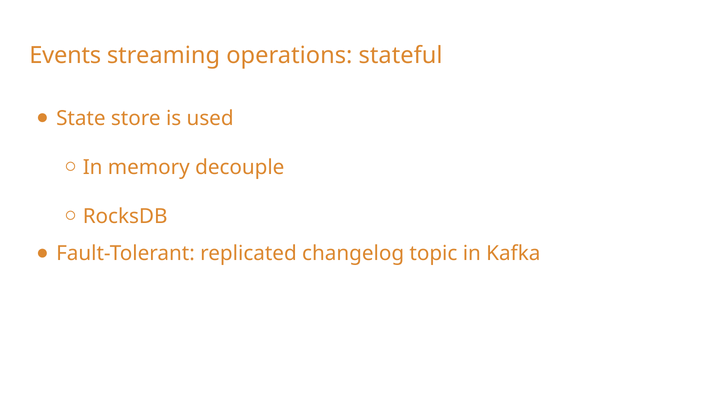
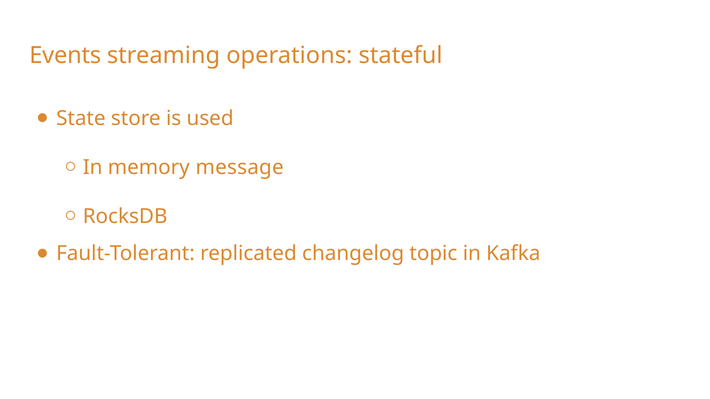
decouple: decouple -> message
